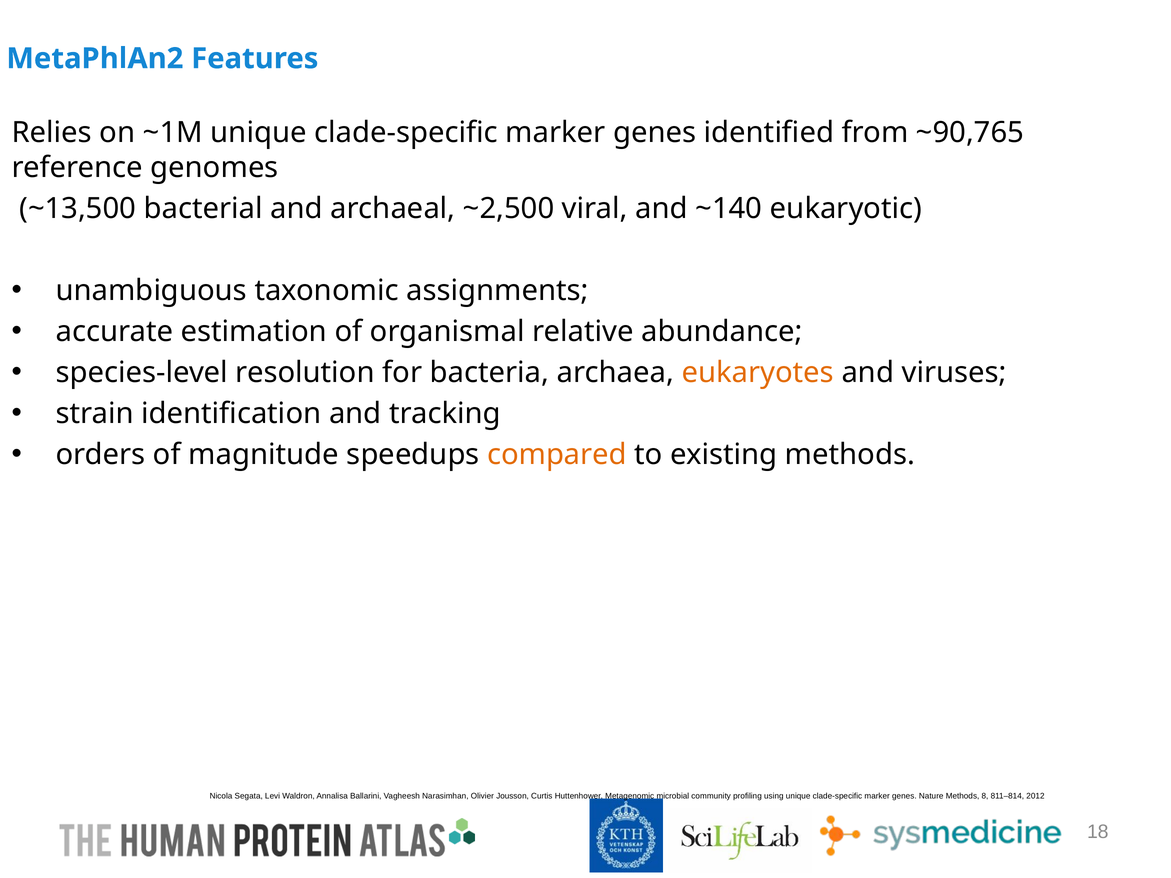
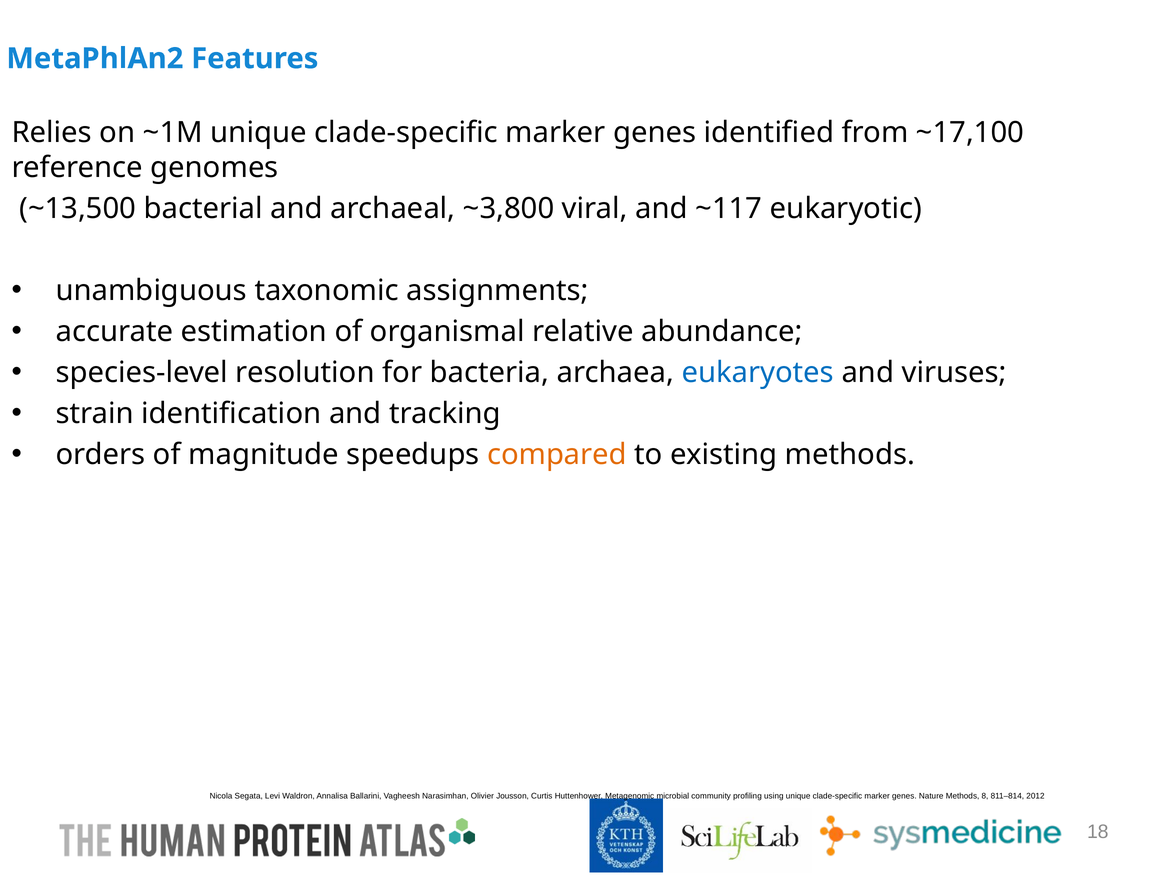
~90,765: ~90,765 -> ~17,100
~2,500: ~2,500 -> ~3,800
~140: ~140 -> ~117
eukaryotes colour: orange -> blue
